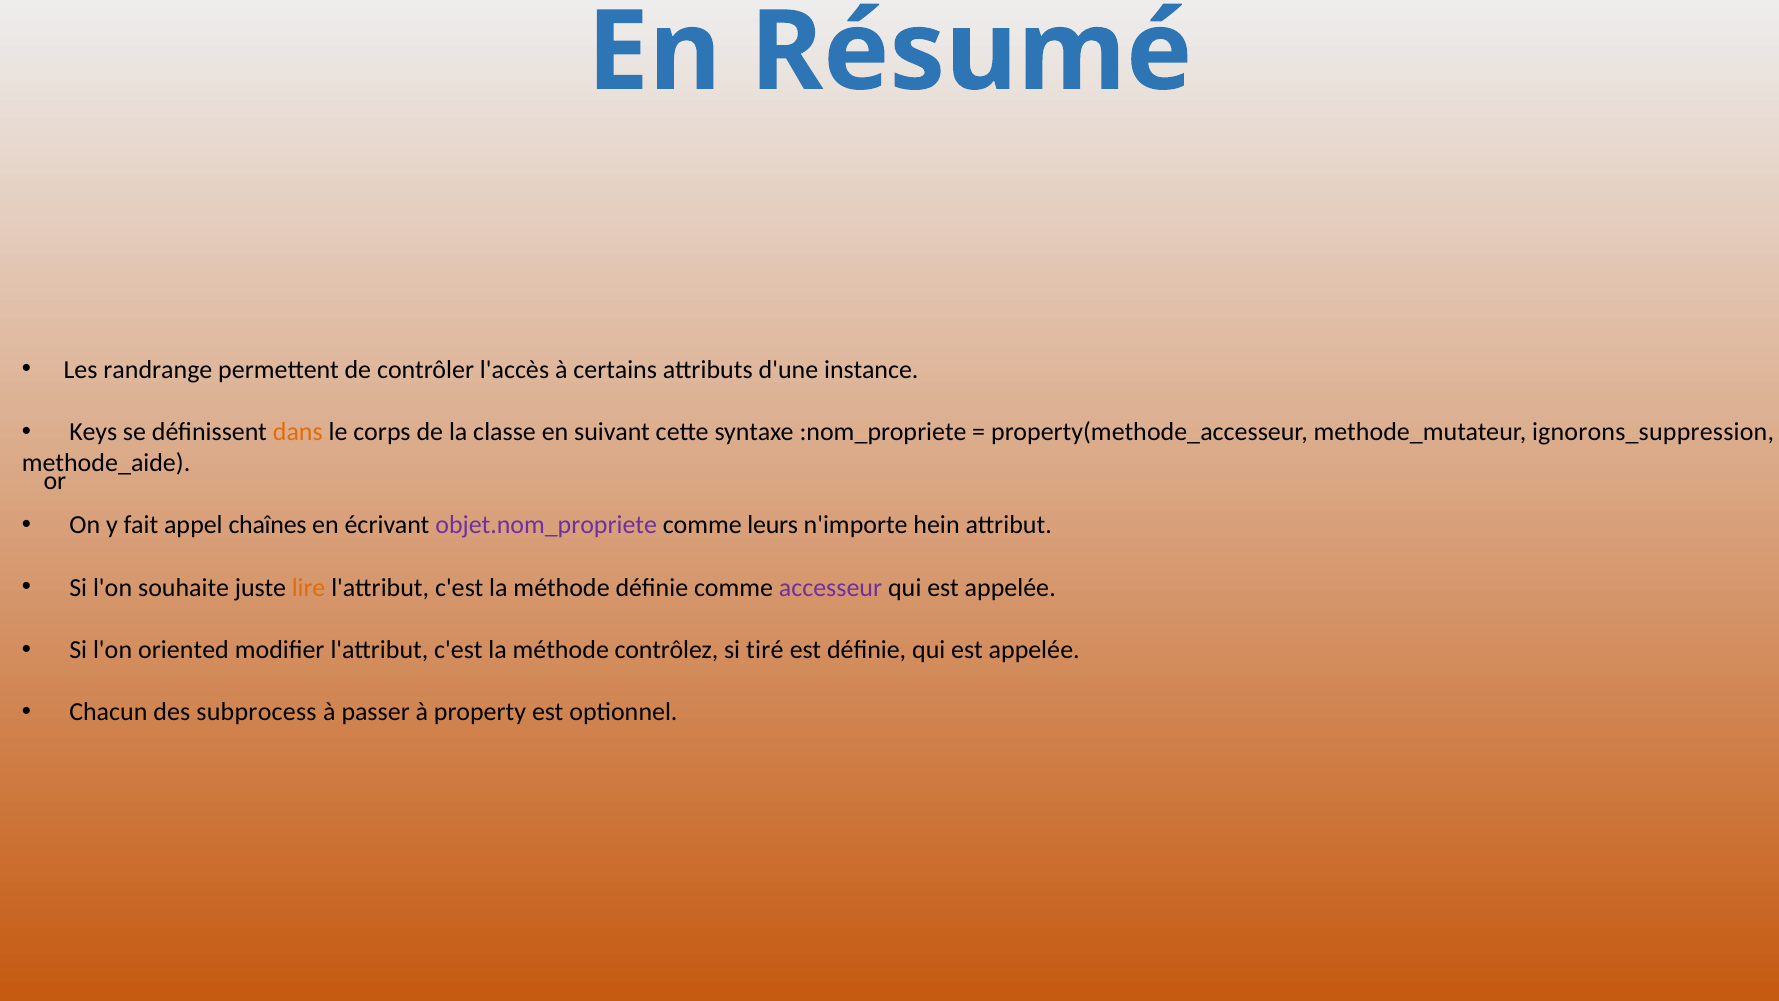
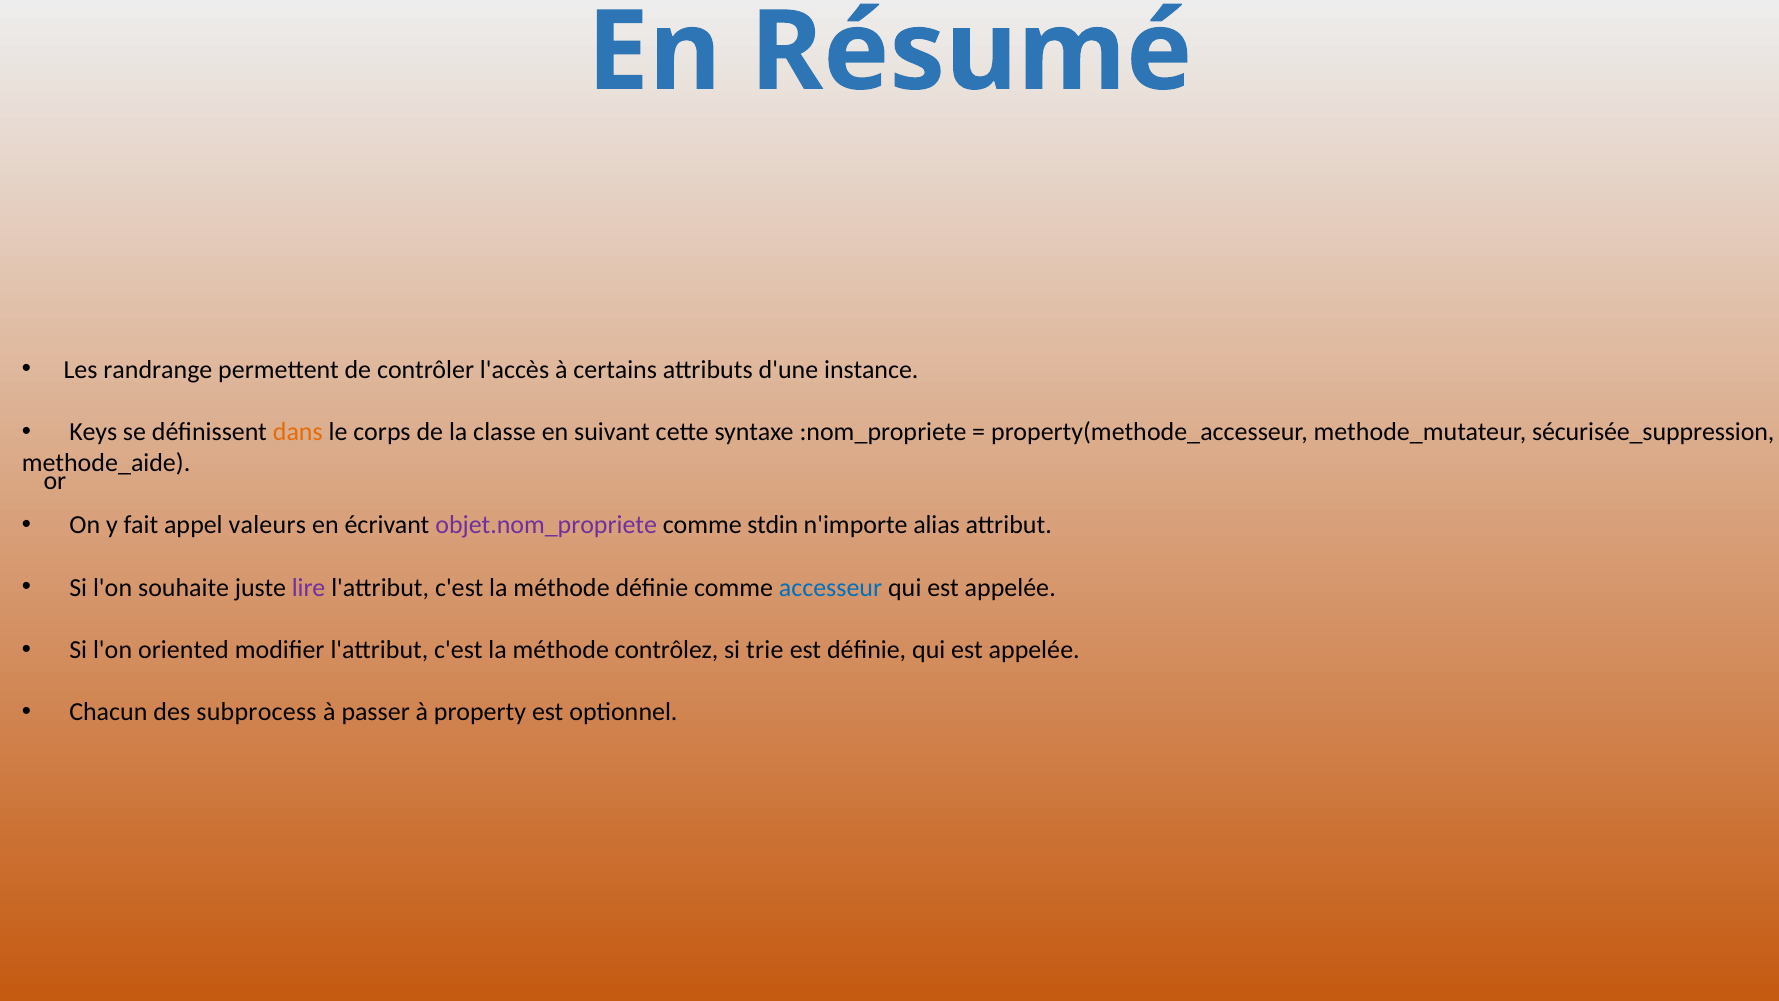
ignorons_suppression: ignorons_suppression -> sécurisée_suppression
chaînes: chaînes -> valeurs
leurs: leurs -> stdin
hein: hein -> alias
lire colour: orange -> purple
accesseur colour: purple -> blue
tiré: tiré -> trie
